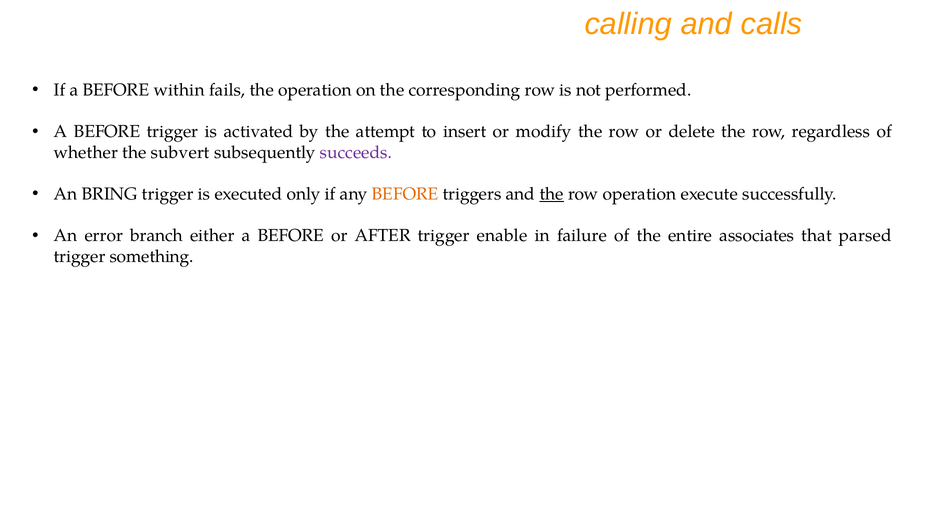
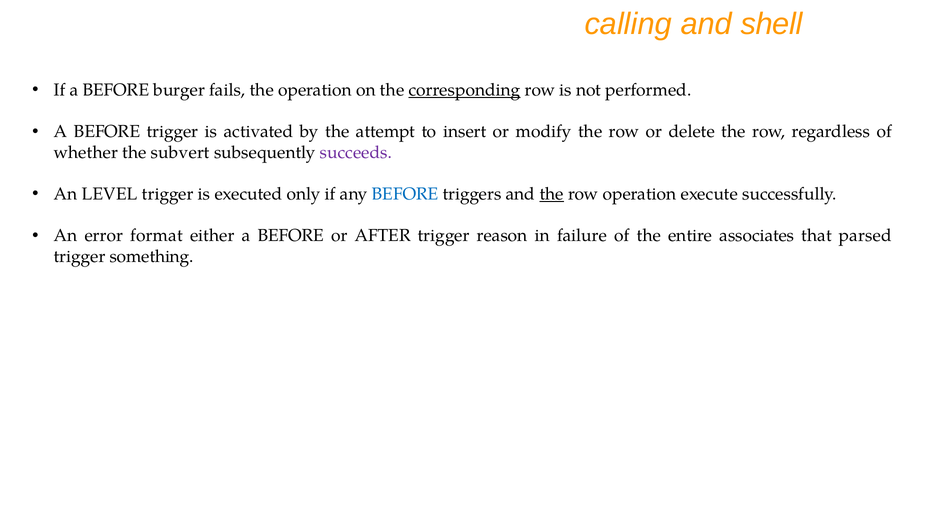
calls: calls -> shell
within: within -> burger
corresponding underline: none -> present
BRING: BRING -> LEVEL
BEFORE at (405, 194) colour: orange -> blue
branch: branch -> format
enable: enable -> reason
